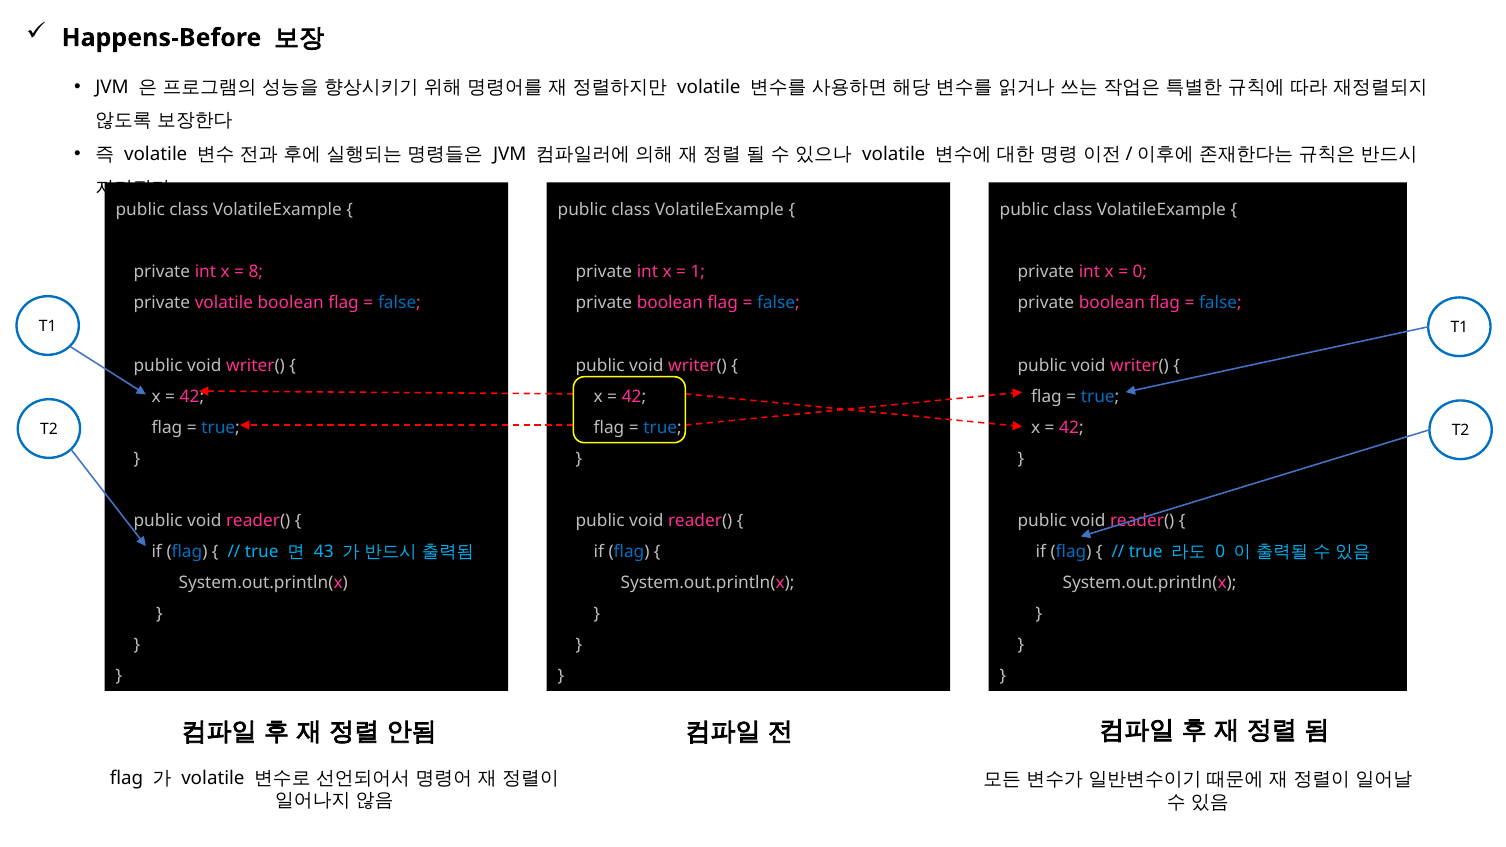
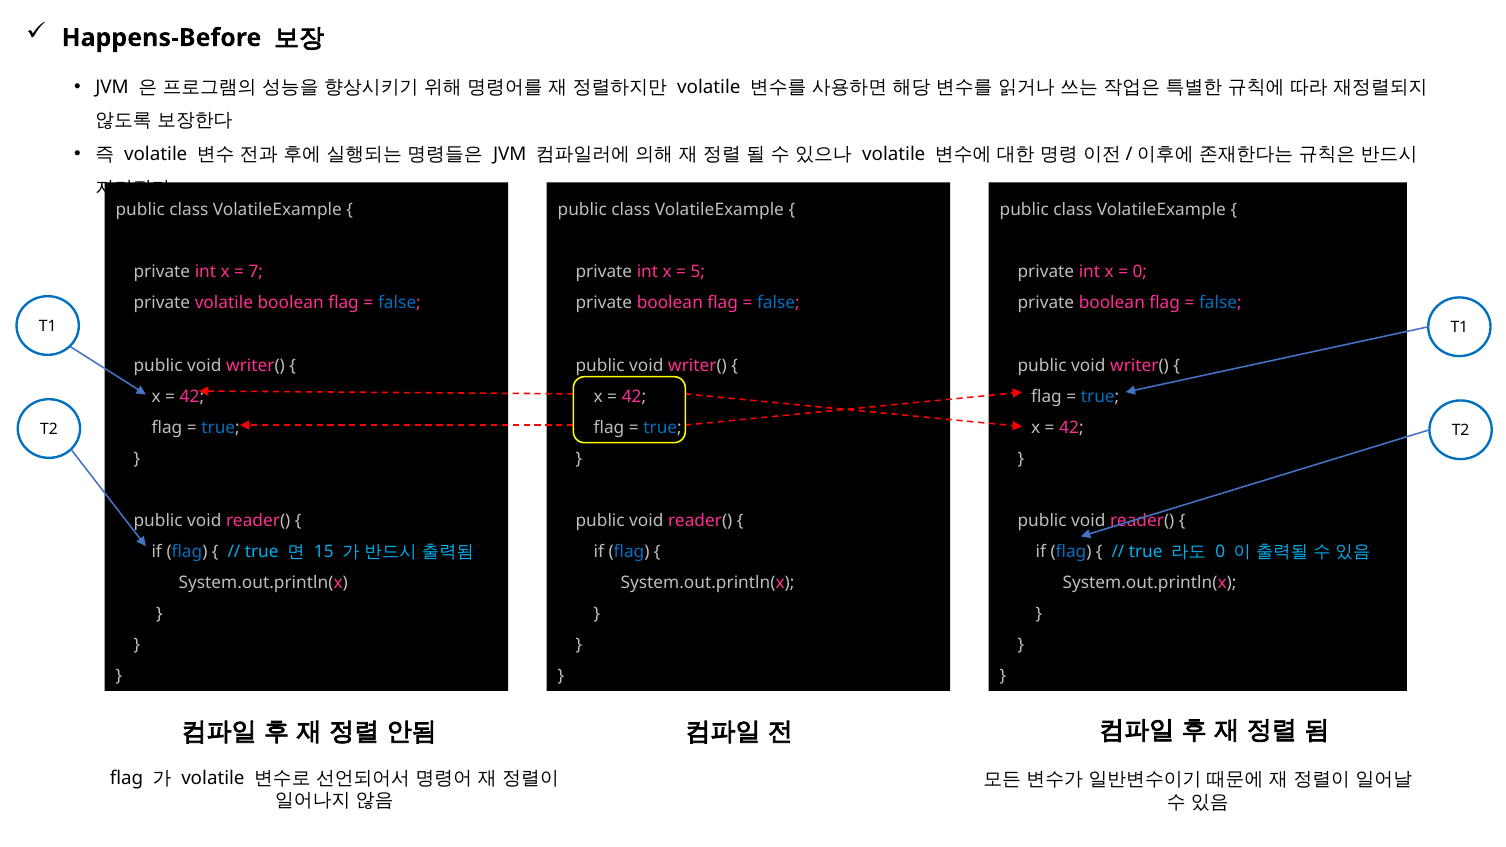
8: 8 -> 7
1: 1 -> 5
43: 43 -> 15
